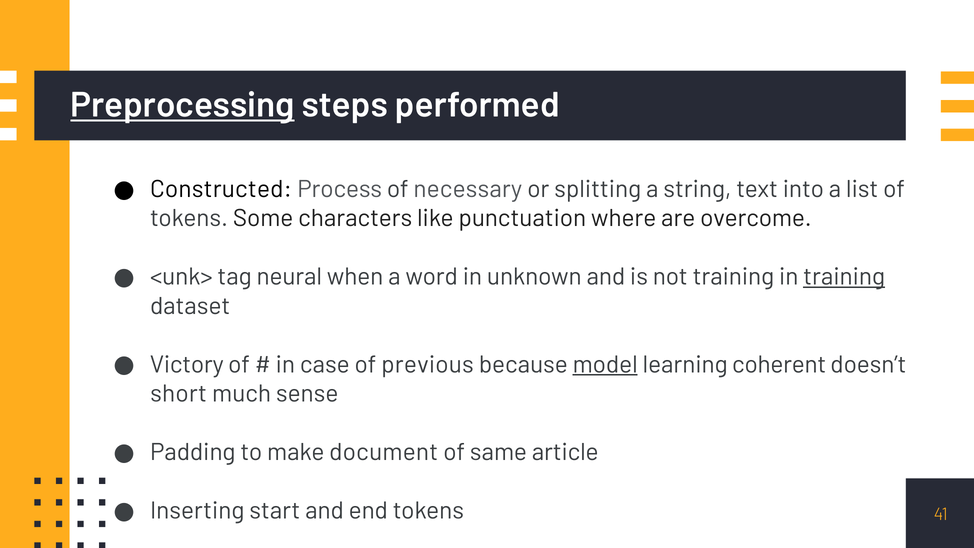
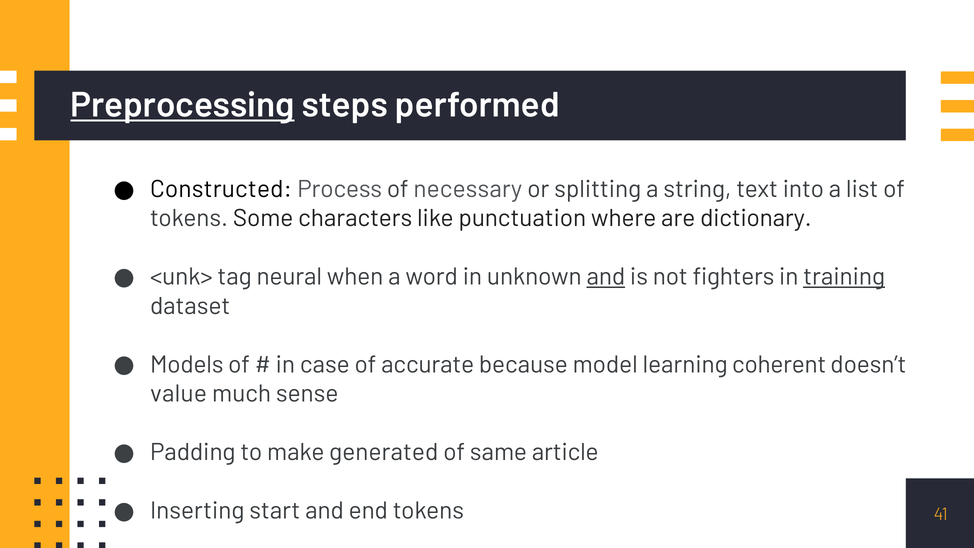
overcome: overcome -> dictionary
and at (606, 277) underline: none -> present
not training: training -> fighters
Victory: Victory -> Models
previous: previous -> accurate
model underline: present -> none
short: short -> value
document: document -> generated
